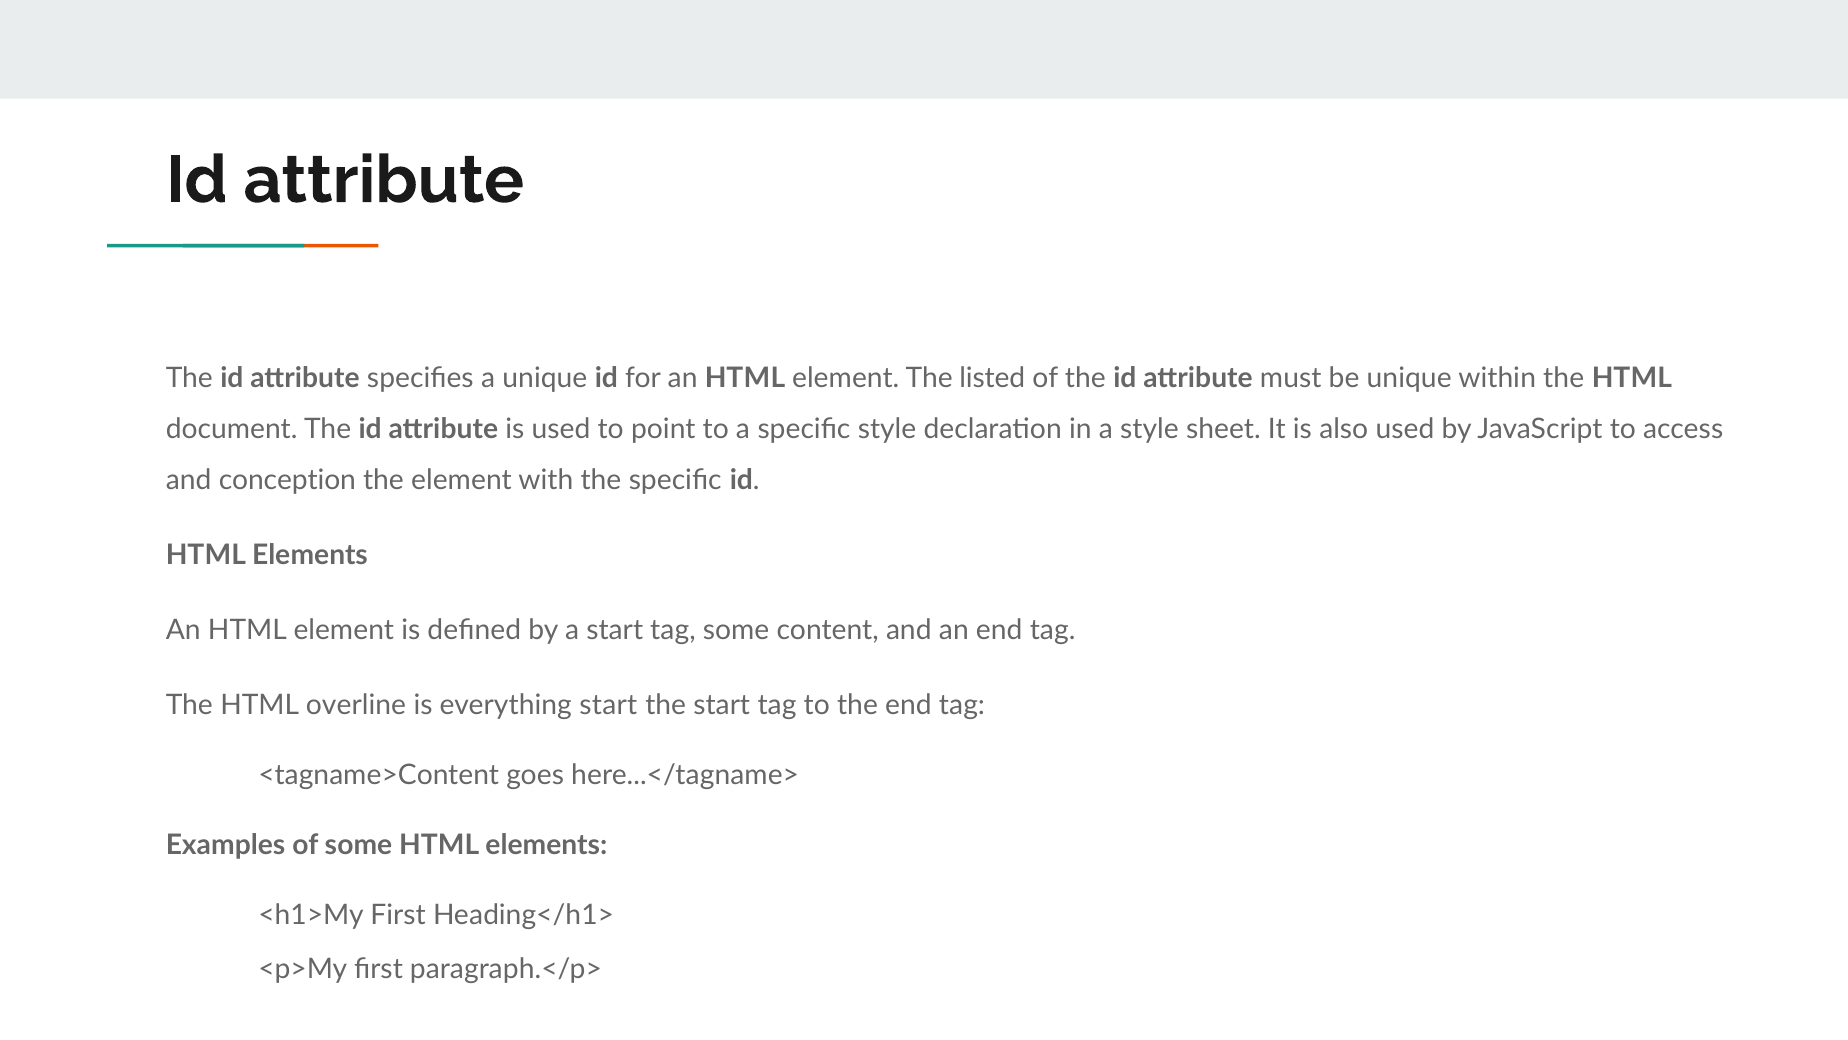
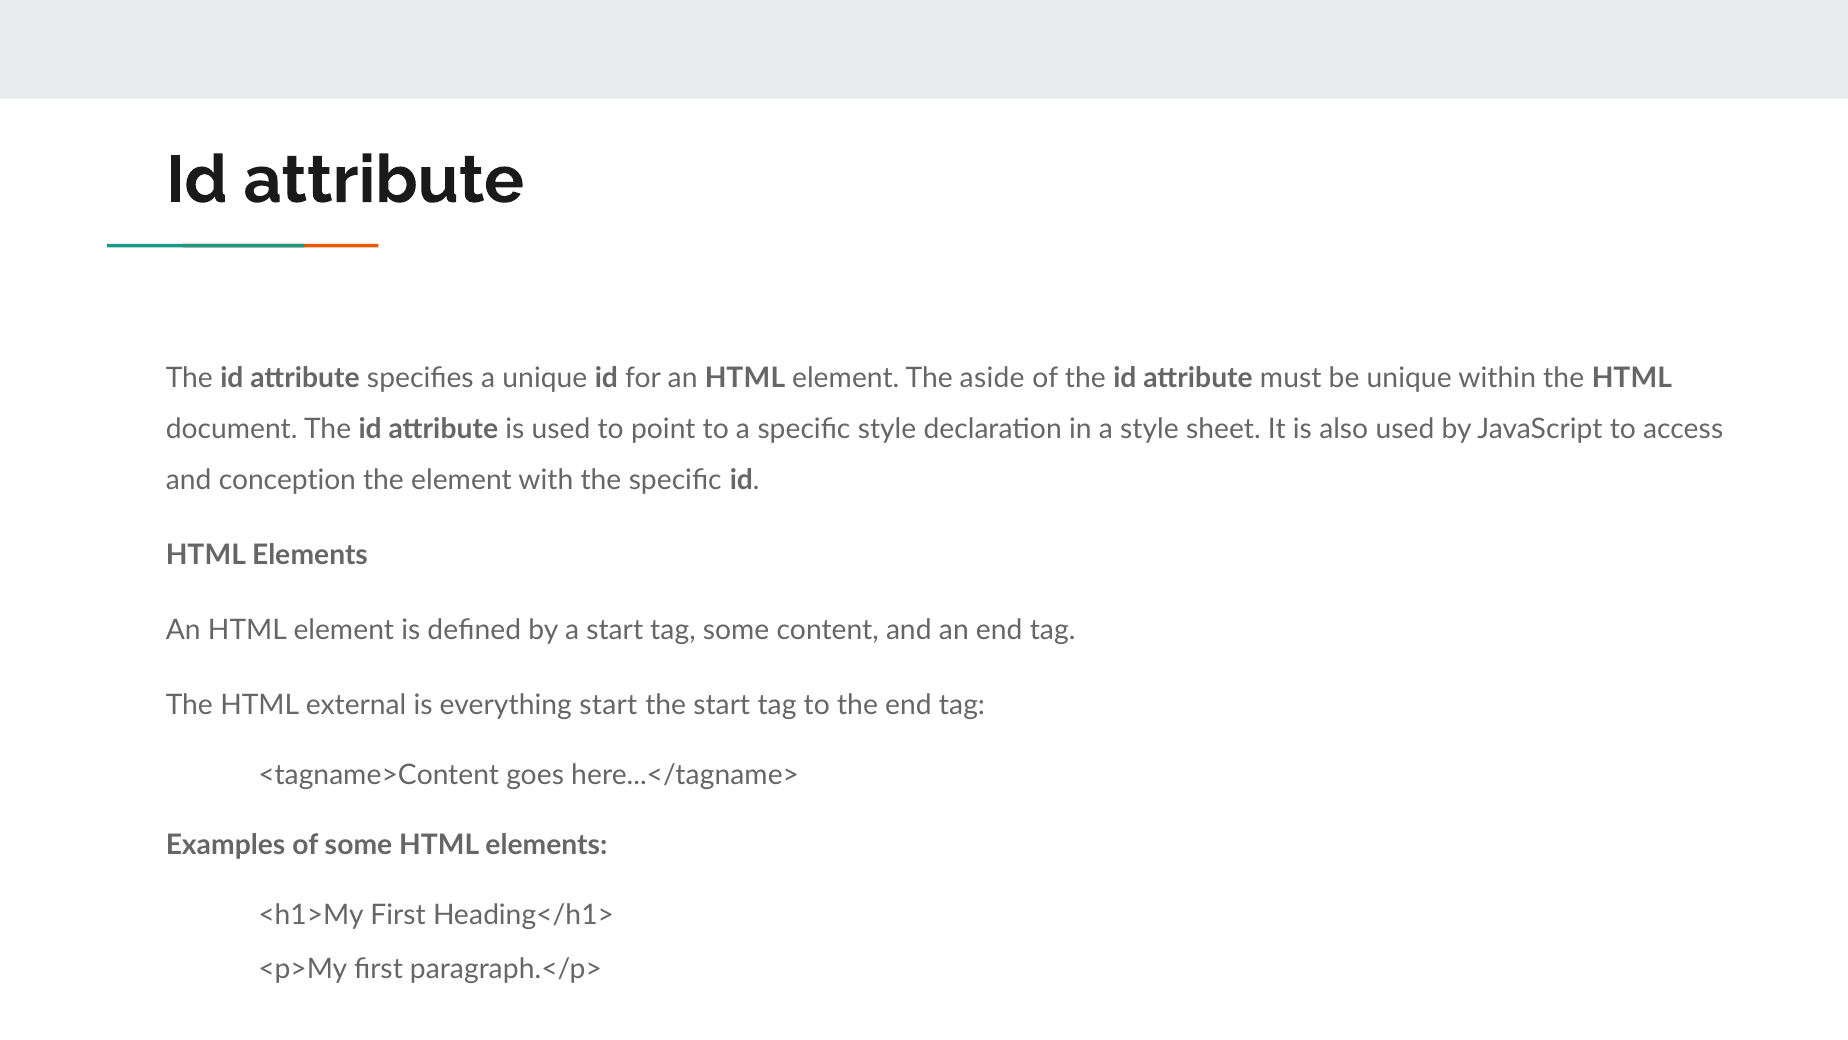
listed: listed -> aside
overline: overline -> external
